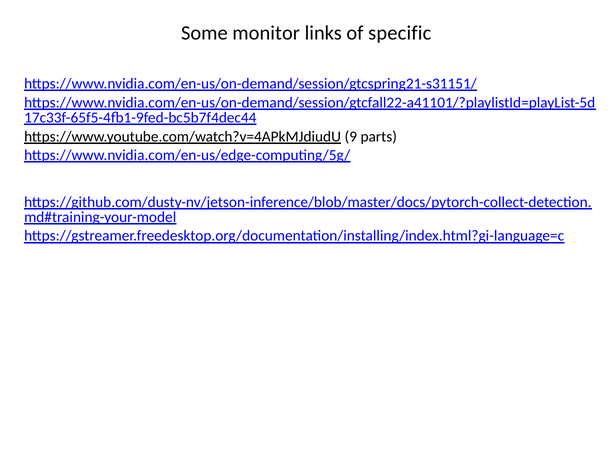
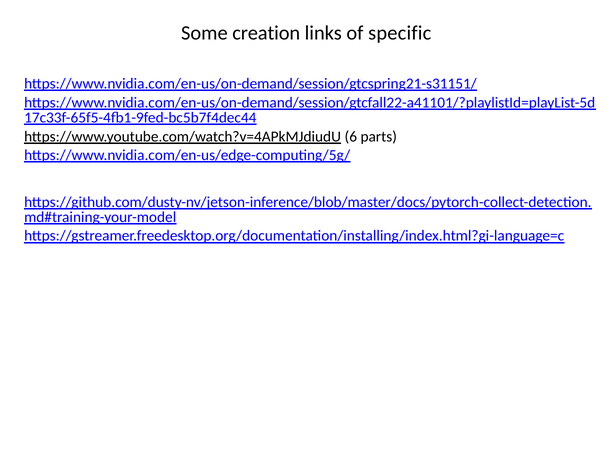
monitor: monitor -> creation
9: 9 -> 6
